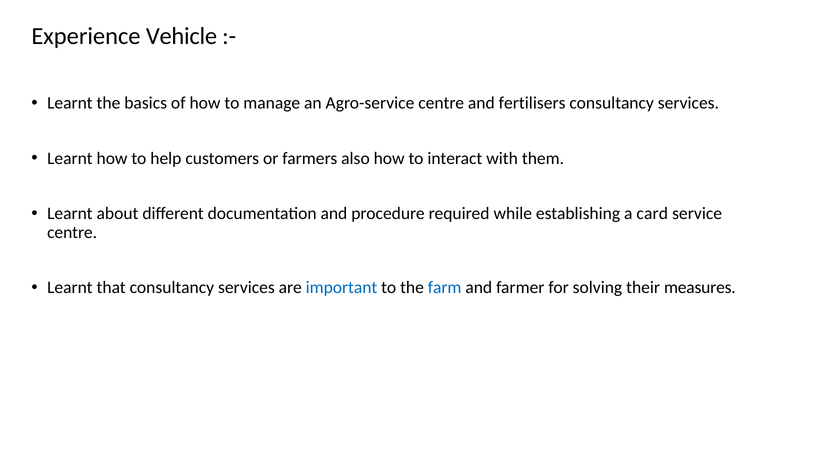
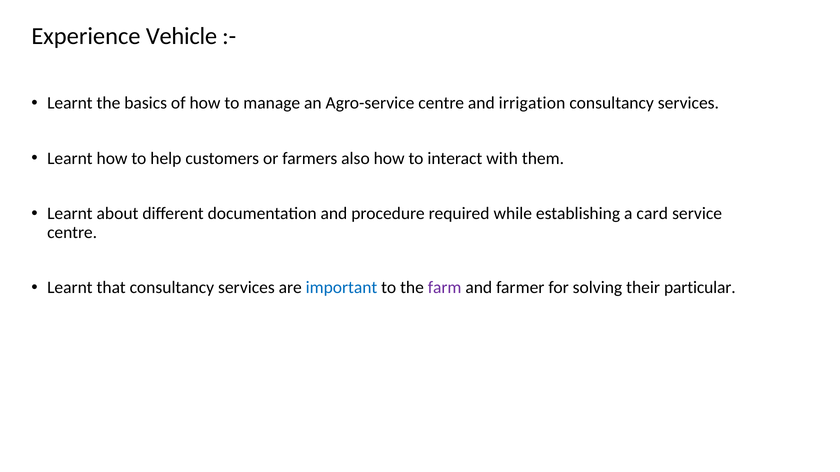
fertilisers: fertilisers -> irrigation
farm colour: blue -> purple
measures: measures -> particular
